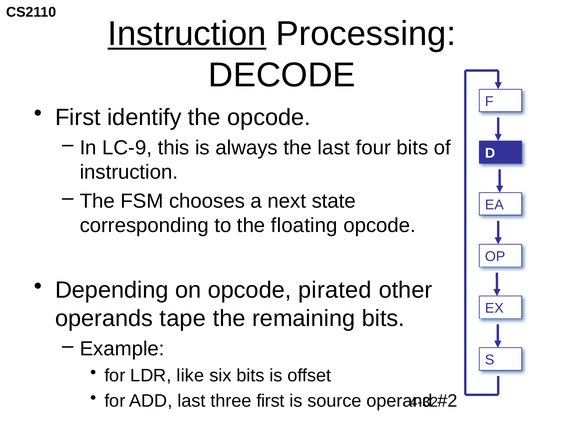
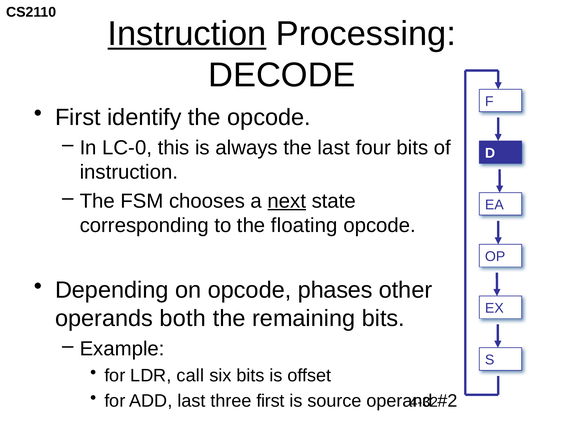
LC-9: LC-9 -> LC-0
next underline: none -> present
pirated: pirated -> phases
tape: tape -> both
like: like -> call
